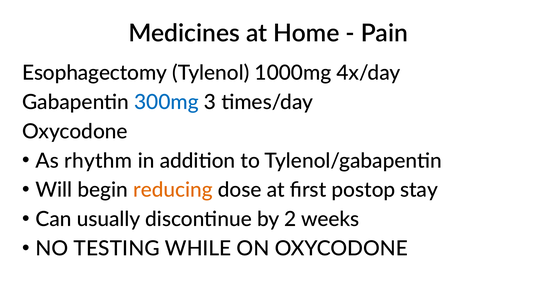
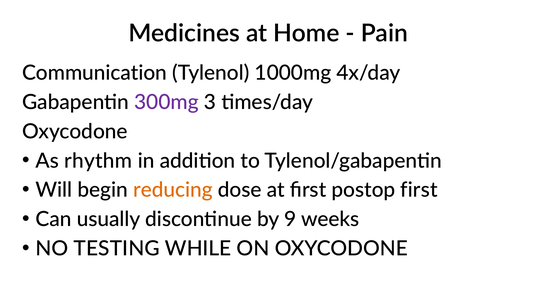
Esophagectomy: Esophagectomy -> Communication
300mg colour: blue -> purple
postop stay: stay -> first
2: 2 -> 9
